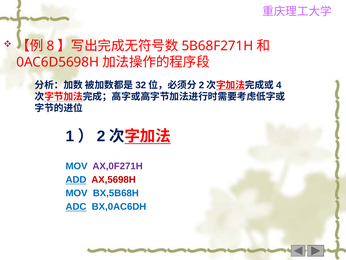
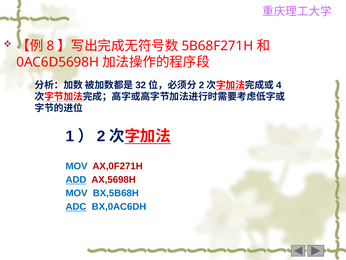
AX,0F271H colour: purple -> red
